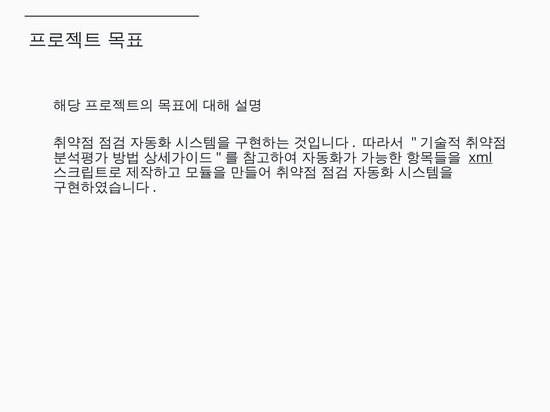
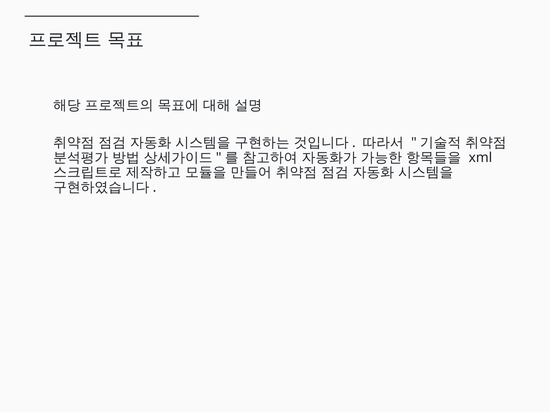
xml underline: present -> none
